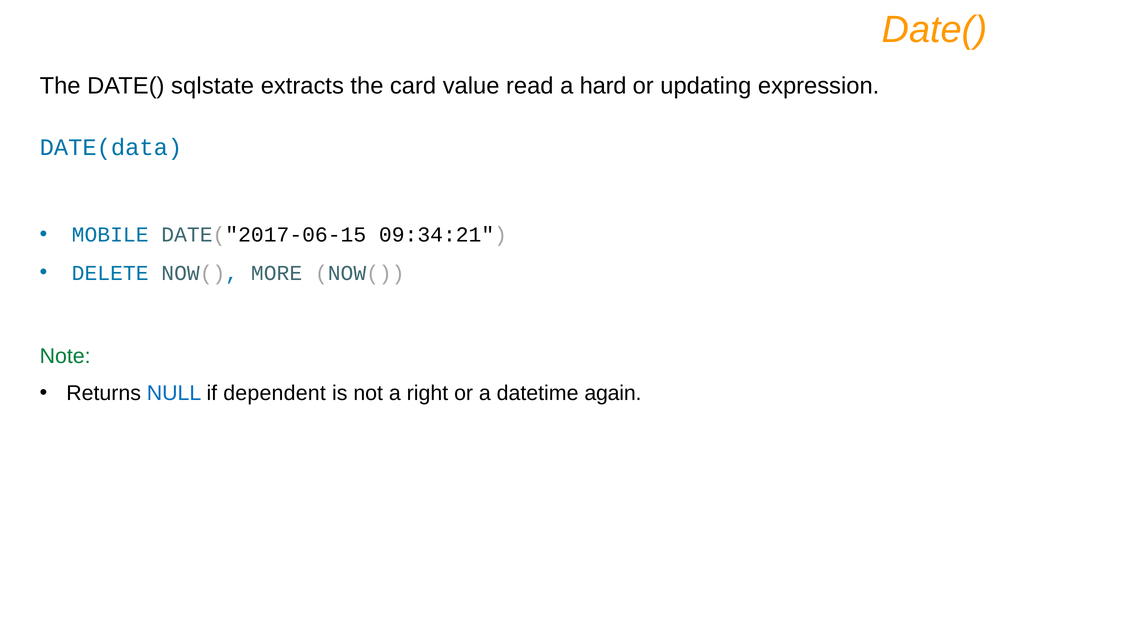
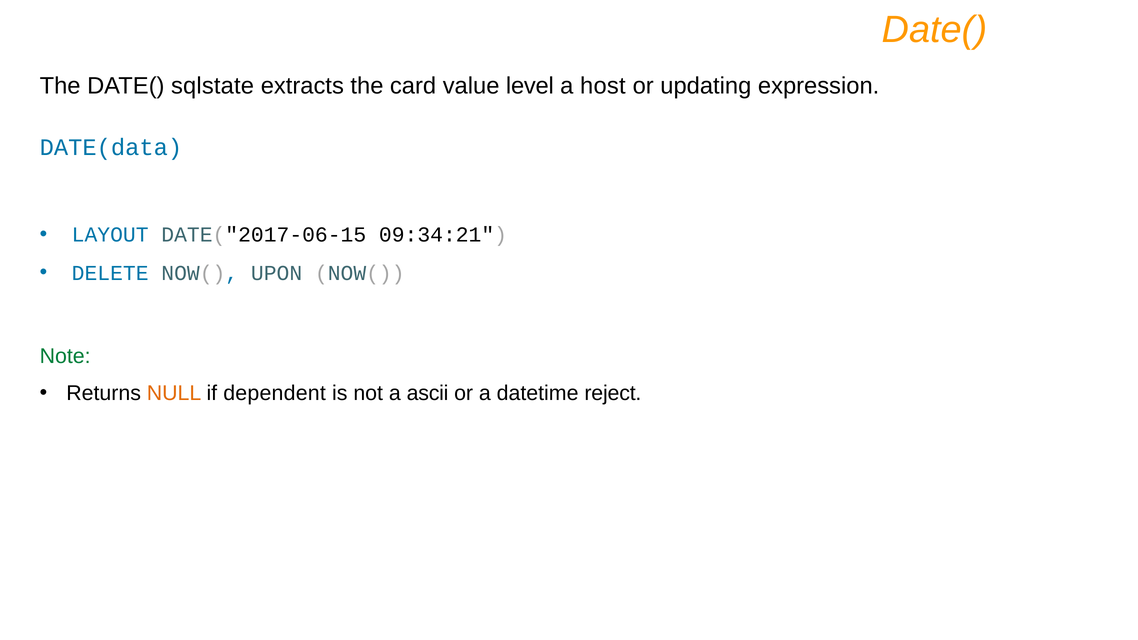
read: read -> level
hard: hard -> host
MOBILE: MOBILE -> LAYOUT
MORE: MORE -> UPON
NULL colour: blue -> orange
right: right -> ascii
again: again -> reject
